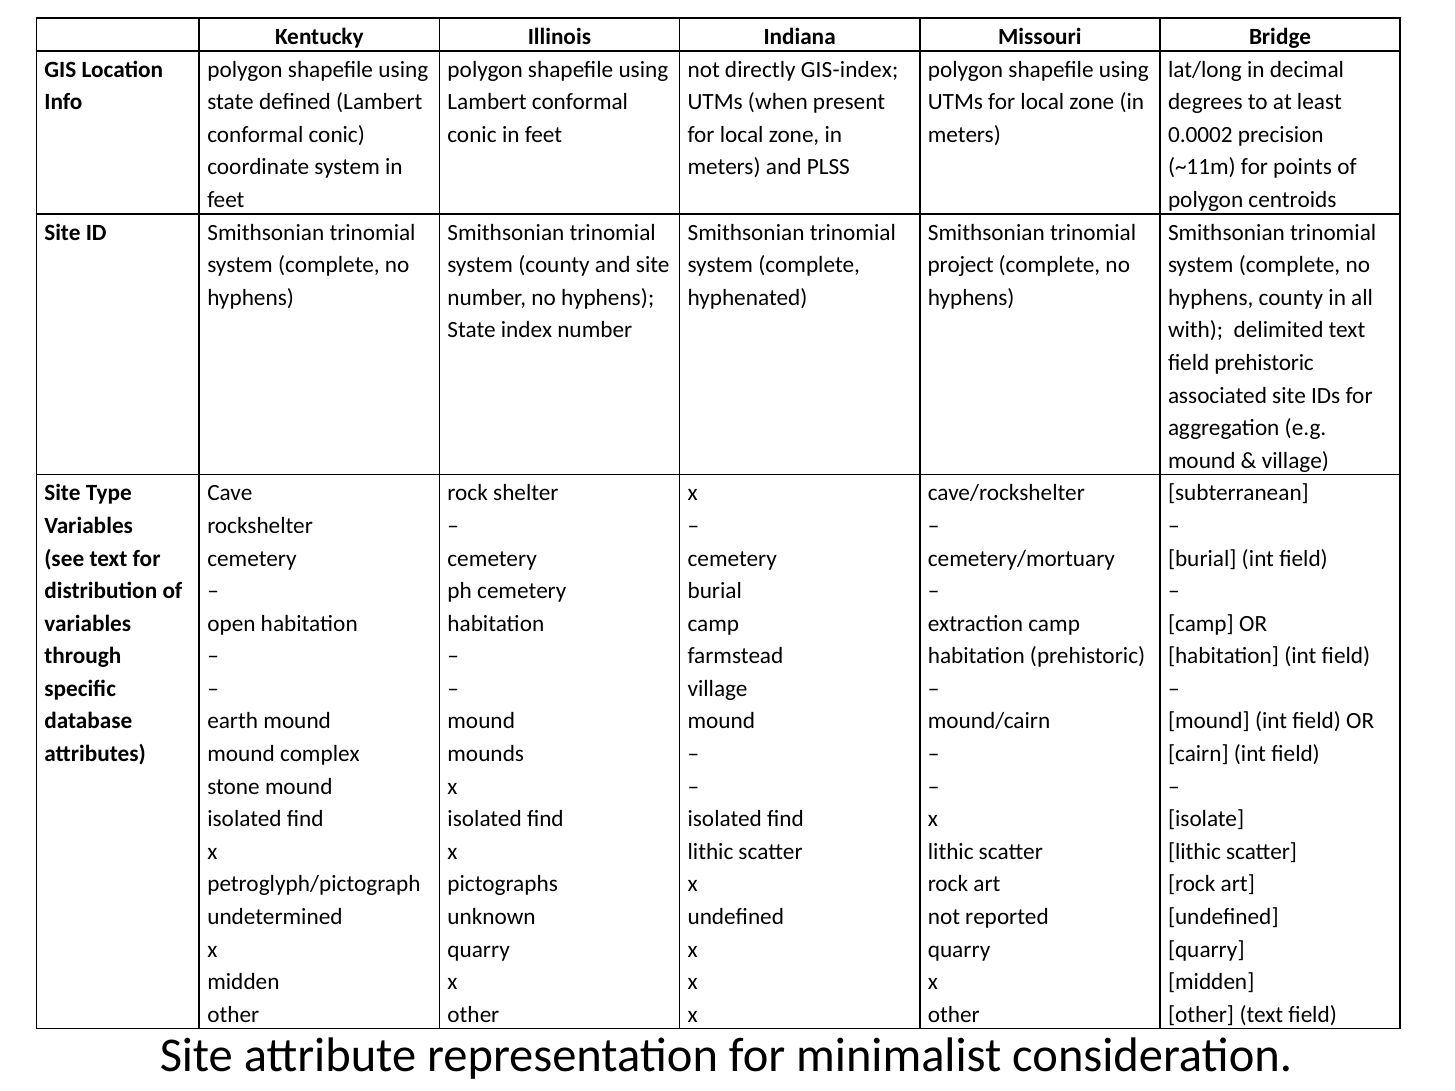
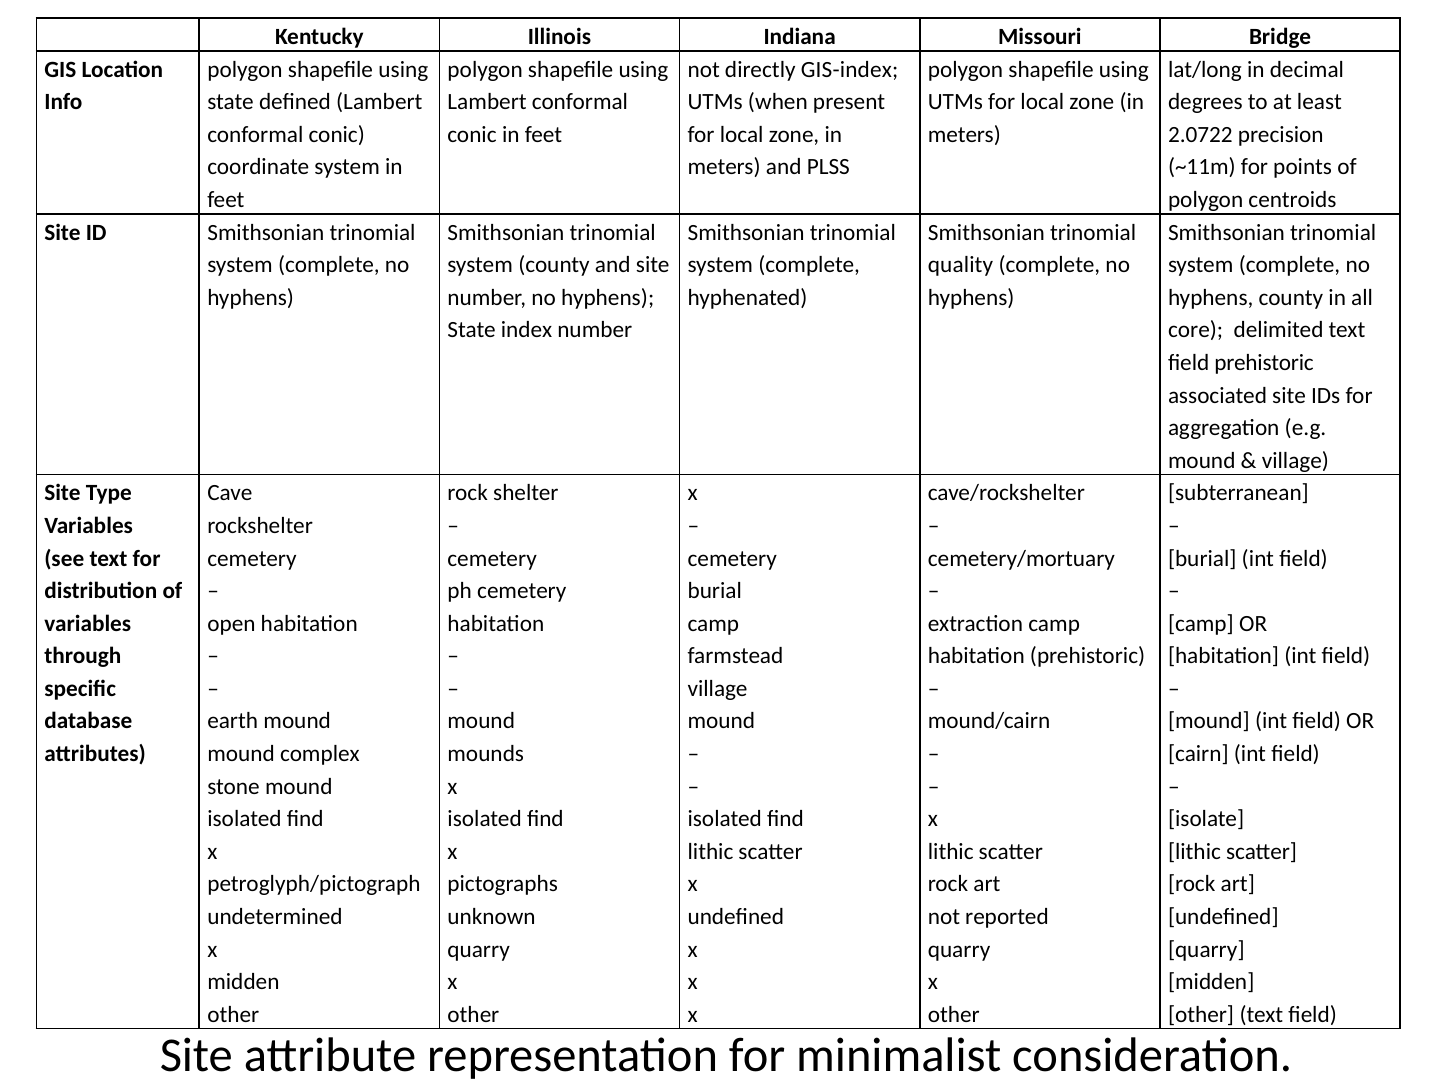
0.0002: 0.0002 -> 2.0722
project: project -> quality
with: with -> core
